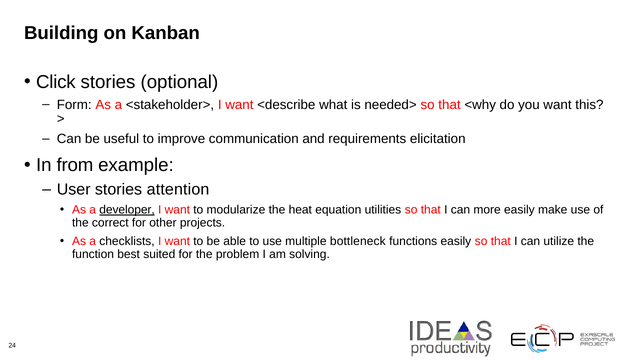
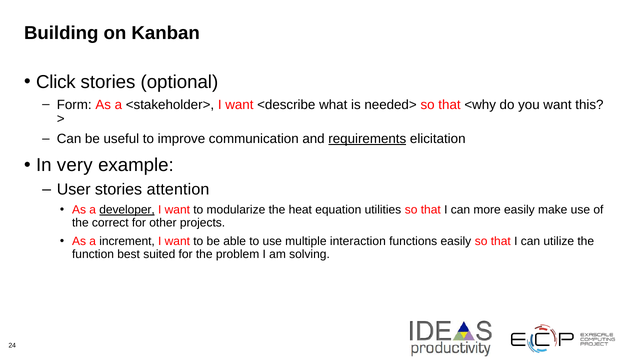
requirements underline: none -> present
from: from -> very
checklists: checklists -> increment
bottleneck: bottleneck -> interaction
